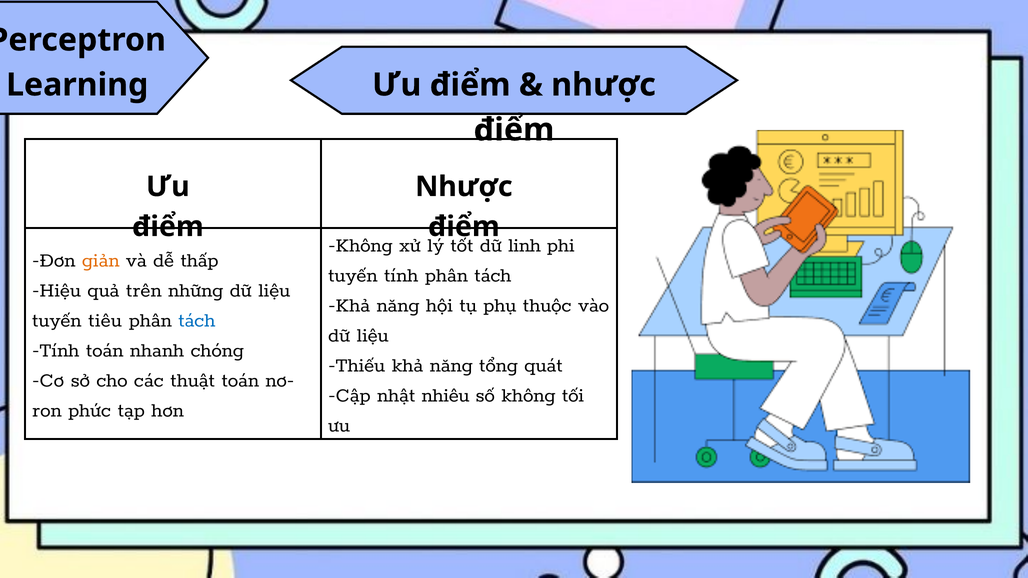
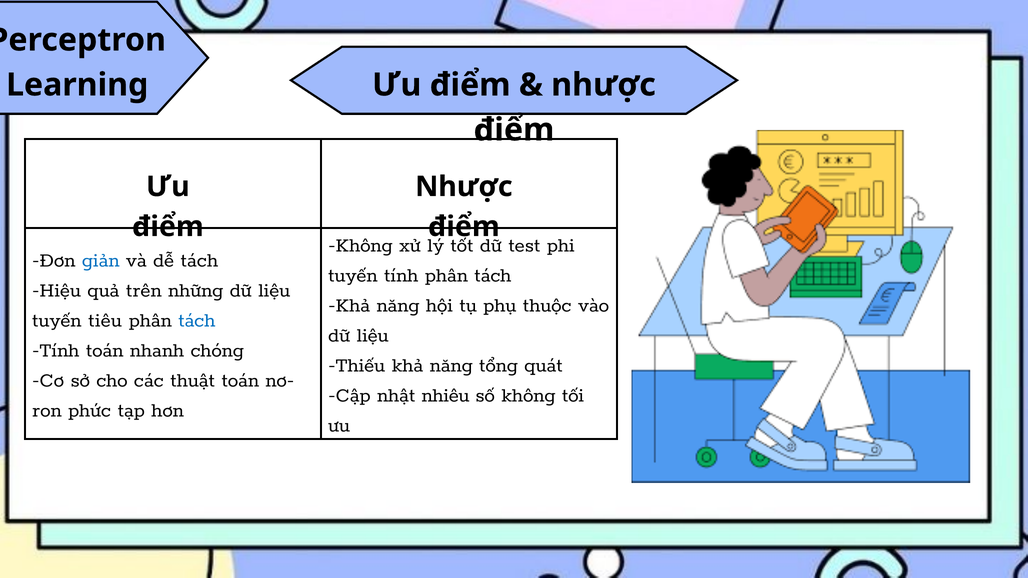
linh: linh -> test
giản colour: orange -> blue
dễ thấp: thấp -> tách
